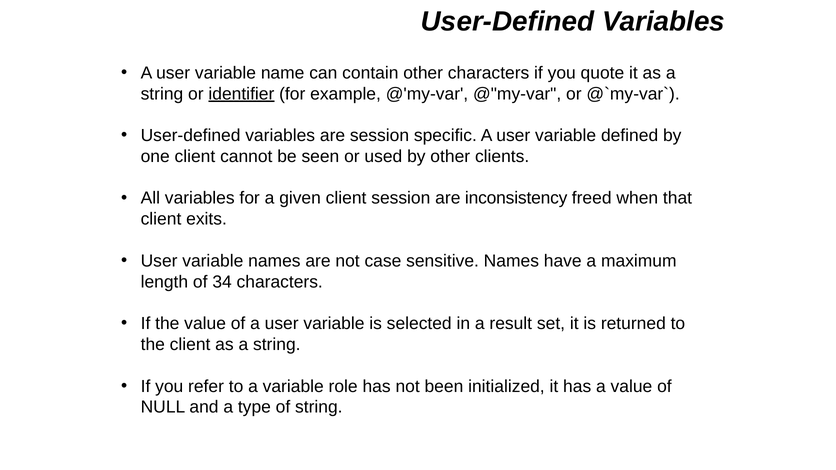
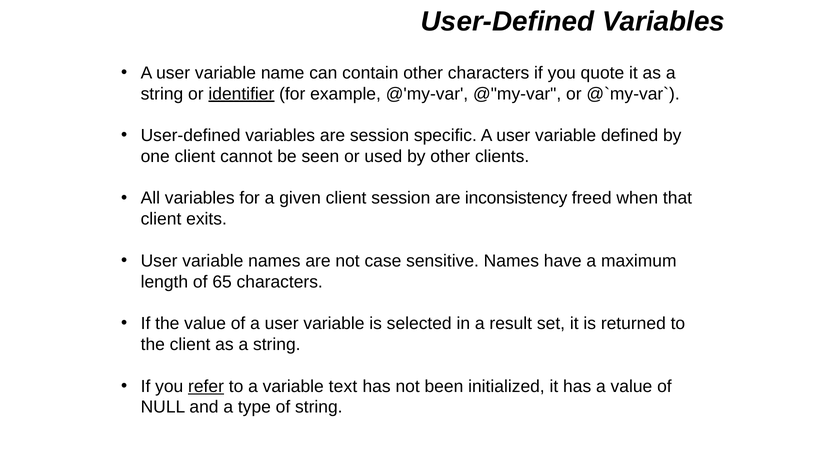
34: 34 -> 65
refer underline: none -> present
role: role -> text
